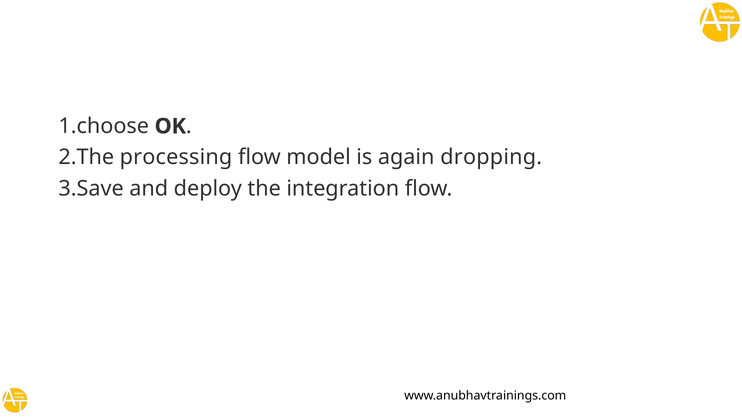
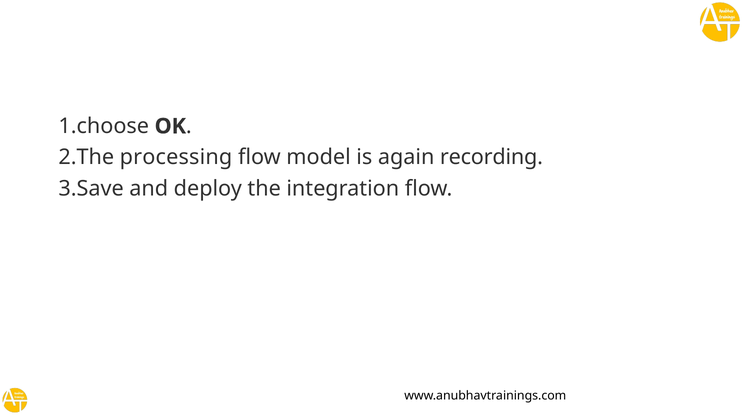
dropping: dropping -> recording
